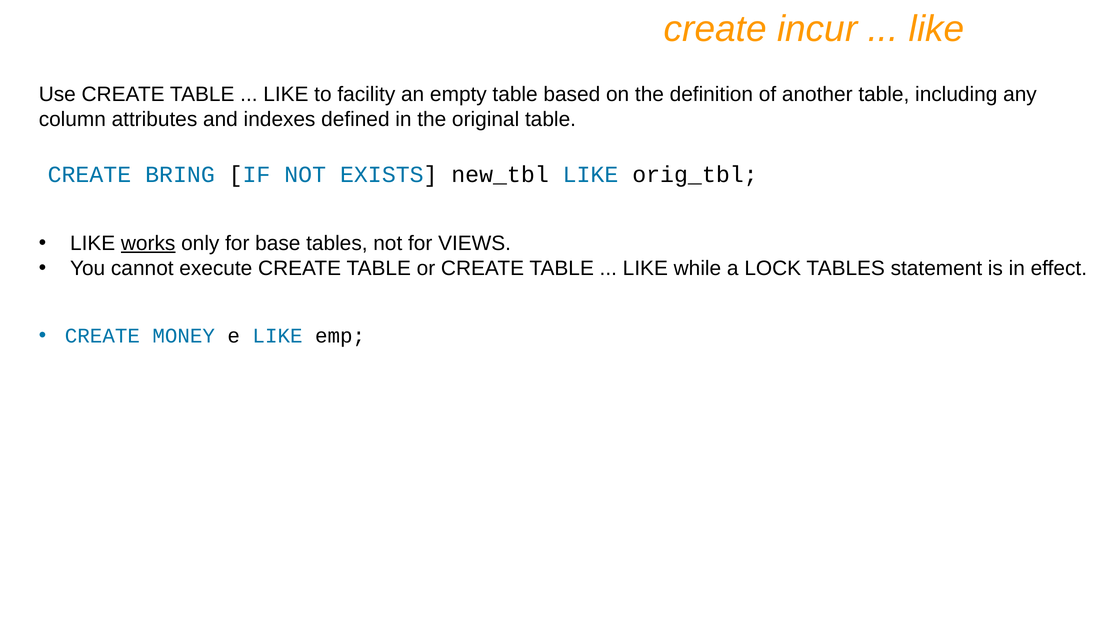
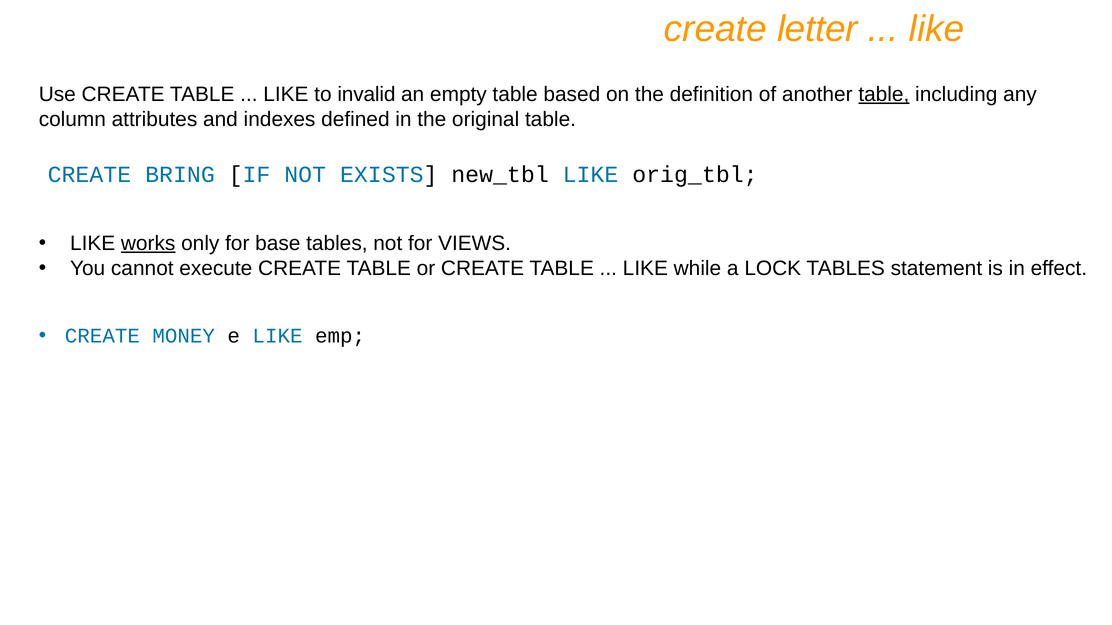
incur: incur -> letter
facility: facility -> invalid
table at (884, 94) underline: none -> present
